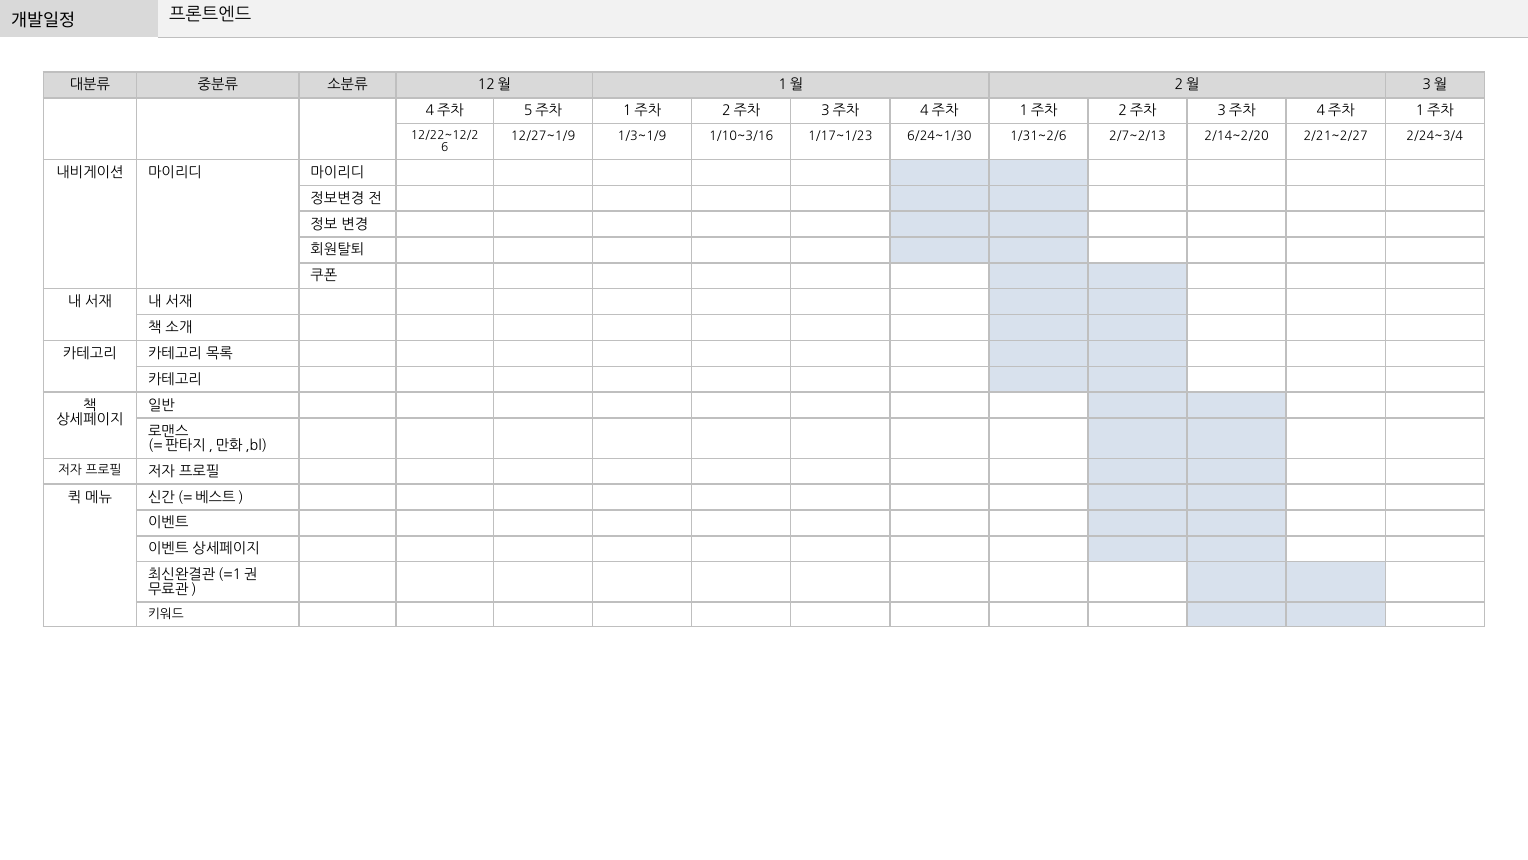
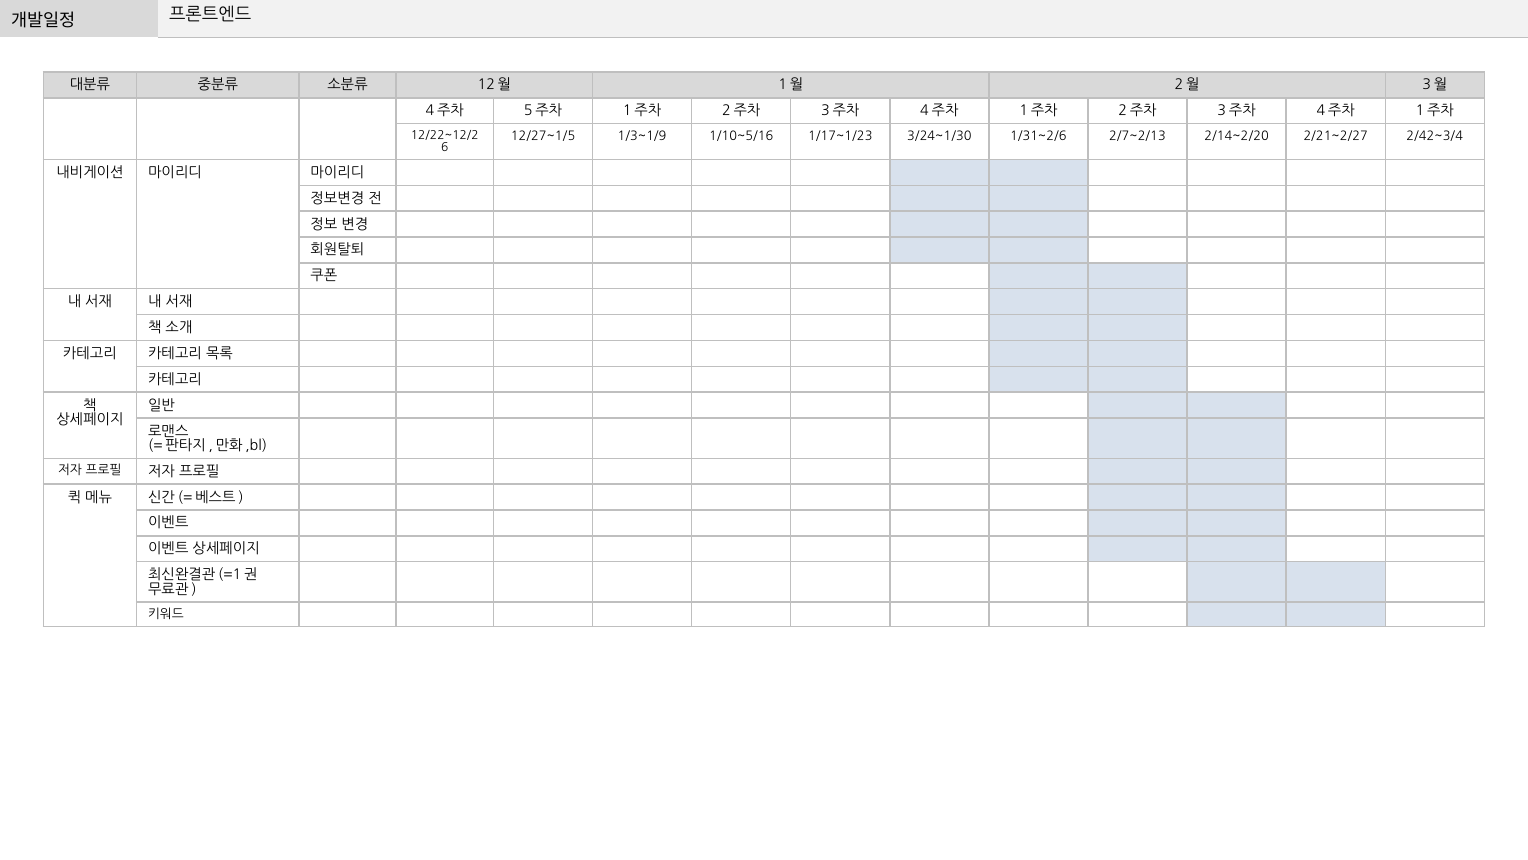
12/27~1/9: 12/27~1/9 -> 12/27~1/5
1/10~3/16: 1/10~3/16 -> 1/10~5/16
6/24~1/30: 6/24~1/30 -> 3/24~1/30
2/24~3/4: 2/24~3/4 -> 2/42~3/4
